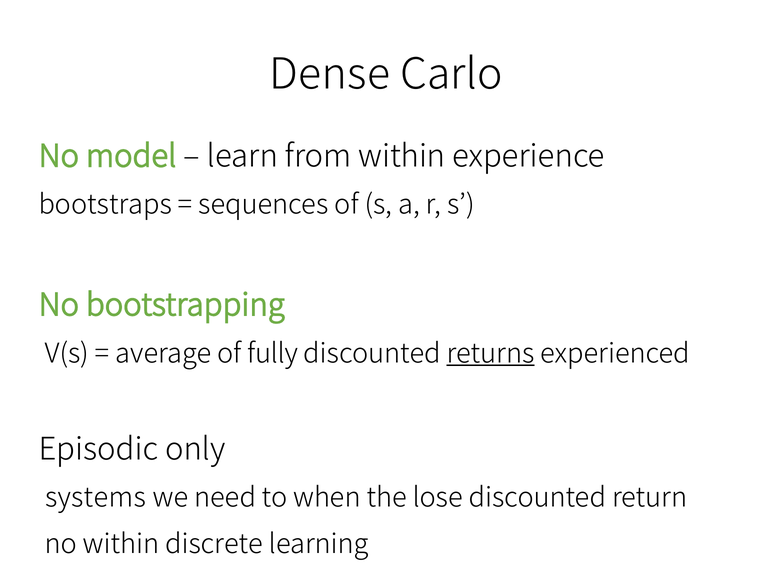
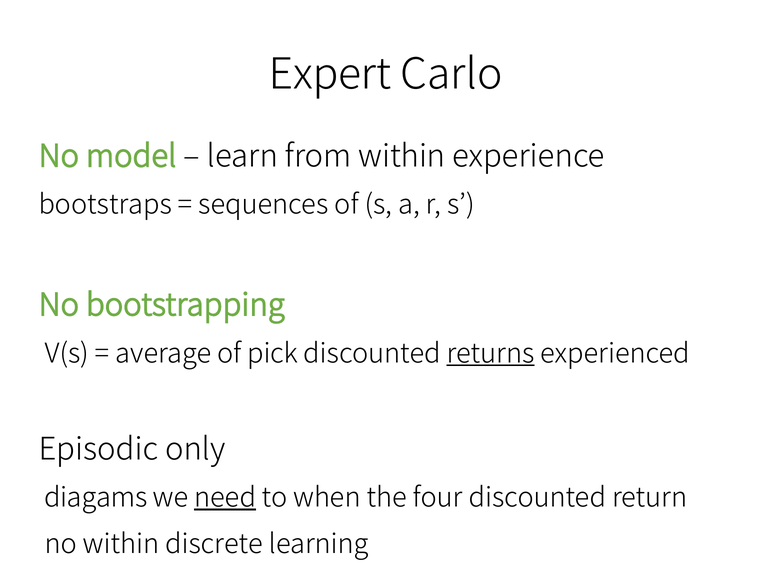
Dense: Dense -> Expert
fully: fully -> pick
systems: systems -> diagams
need underline: none -> present
lose: lose -> four
